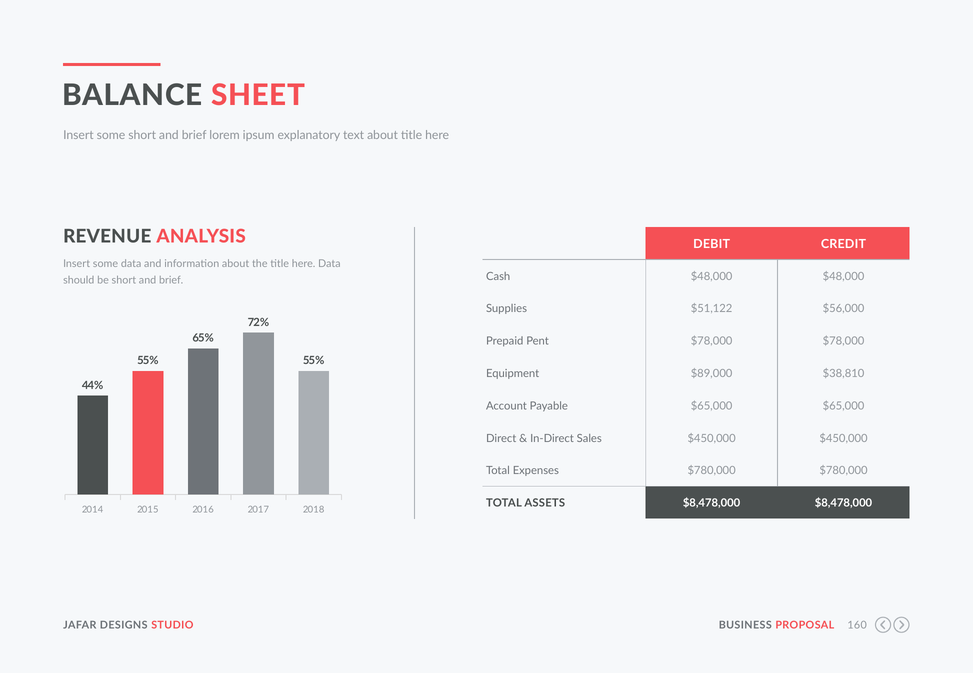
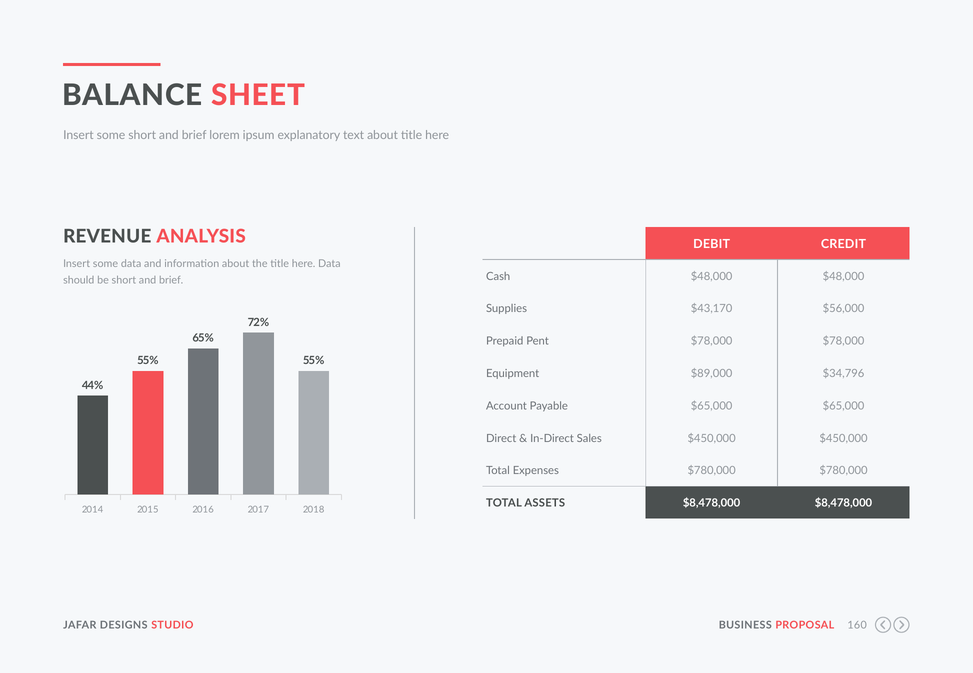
$51,122: $51,122 -> $43,170
$38,810: $38,810 -> $34,796
